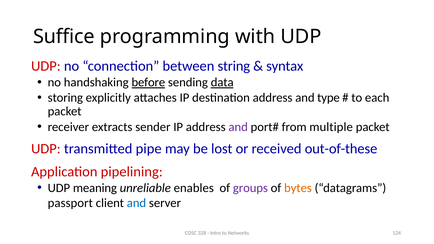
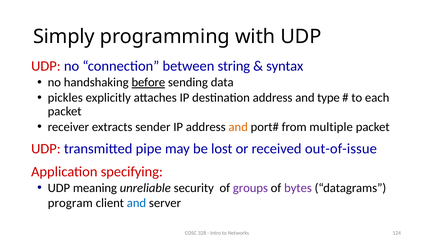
Suffice: Suffice -> Simply
data underline: present -> none
storing: storing -> pickles
and at (238, 127) colour: purple -> orange
out-of-these: out-of-these -> out-of-issue
pipelining: pipelining -> specifying
enables: enables -> security
bytes colour: orange -> purple
passport: passport -> program
